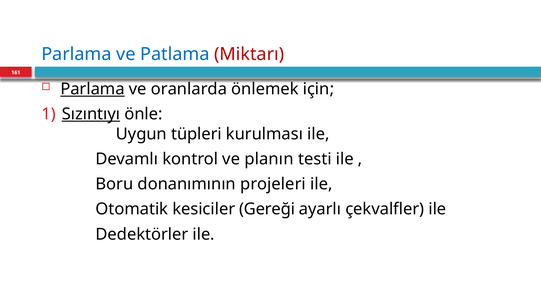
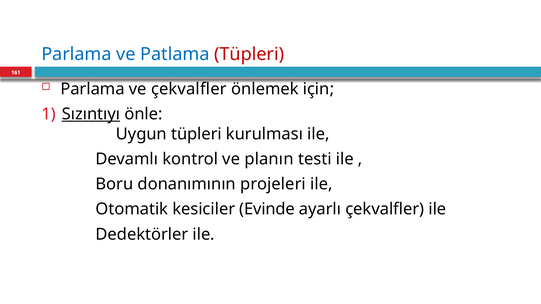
Patlama Miktarı: Miktarı -> Tüpleri
Parlama at (93, 89) underline: present -> none
ve oranlarda: oranlarda -> çekvalfler
Gereği: Gereği -> Evinde
